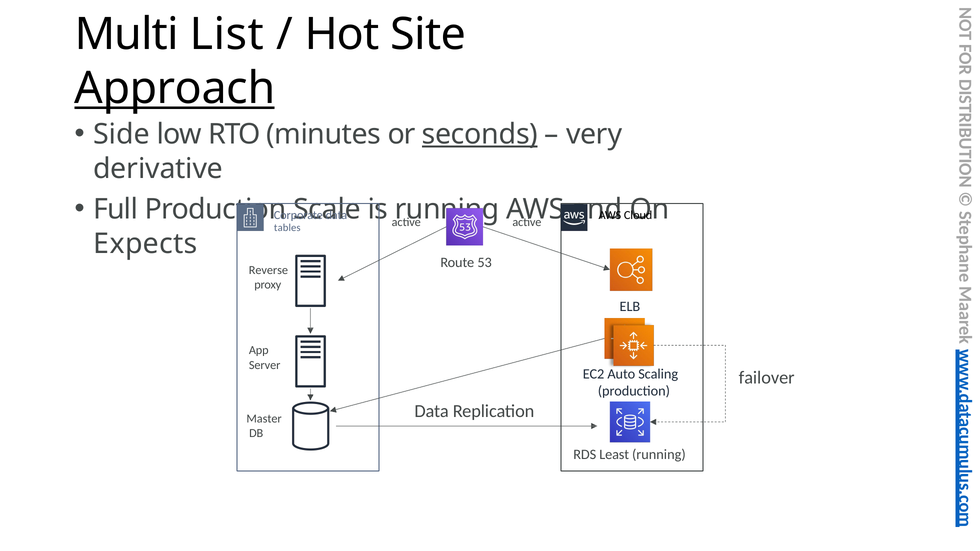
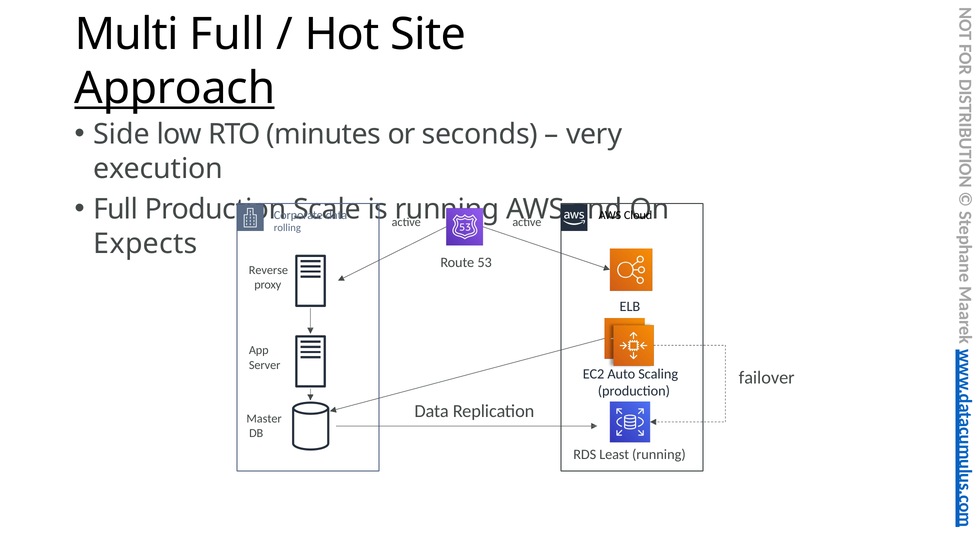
Multi List: List -> Full
seconds underline: present -> none
derivative: derivative -> execution
tables: tables -> rolling
